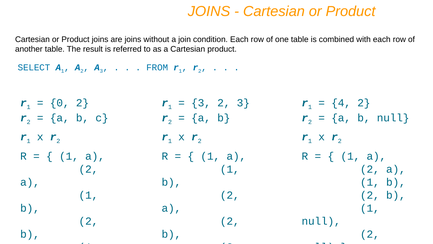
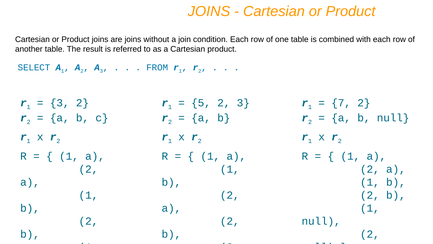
0 at (60, 103): 0 -> 3
3 at (201, 103): 3 -> 5
4 at (341, 103): 4 -> 7
